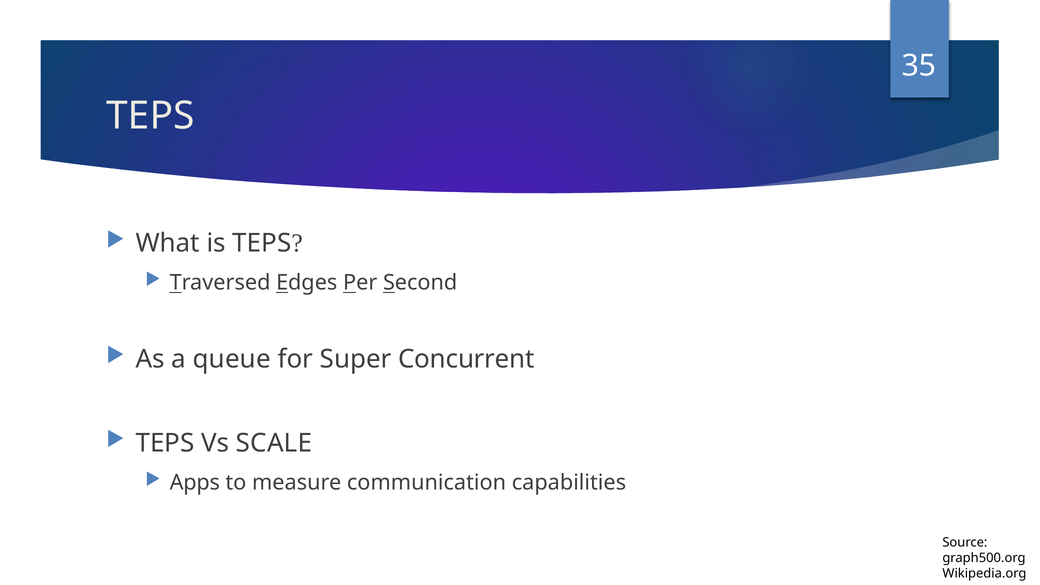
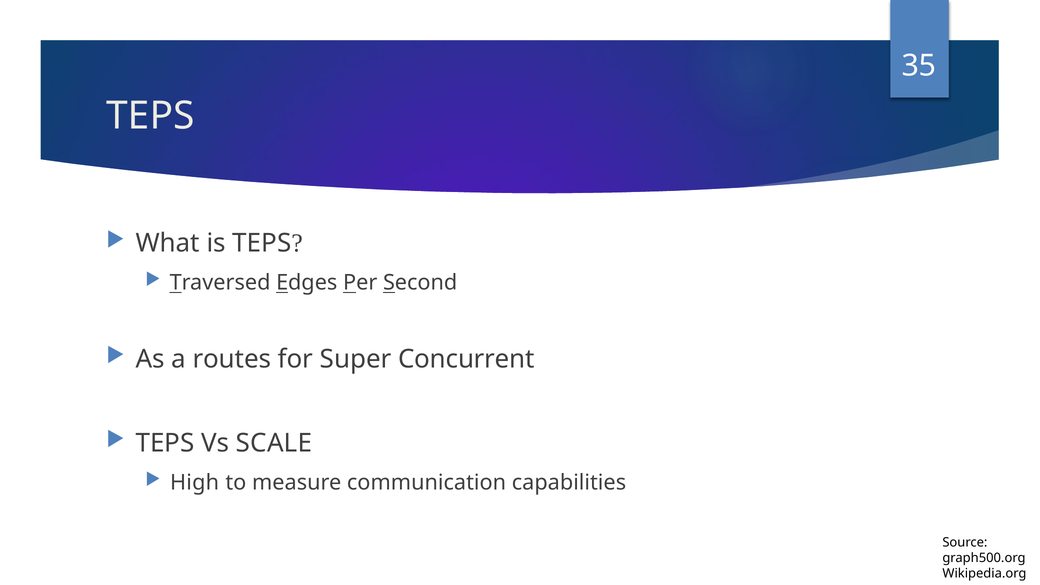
queue: queue -> routes
Apps: Apps -> High
